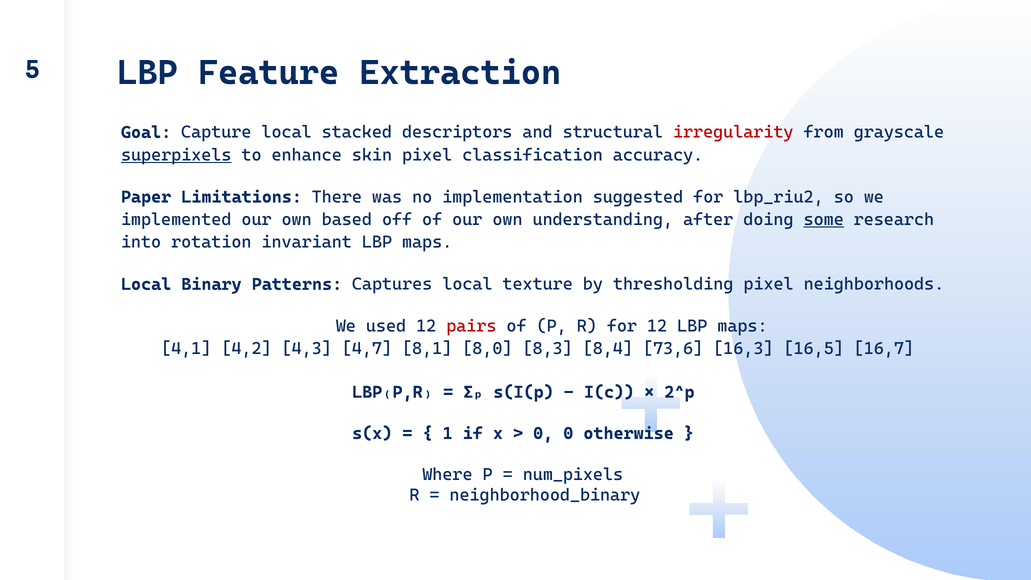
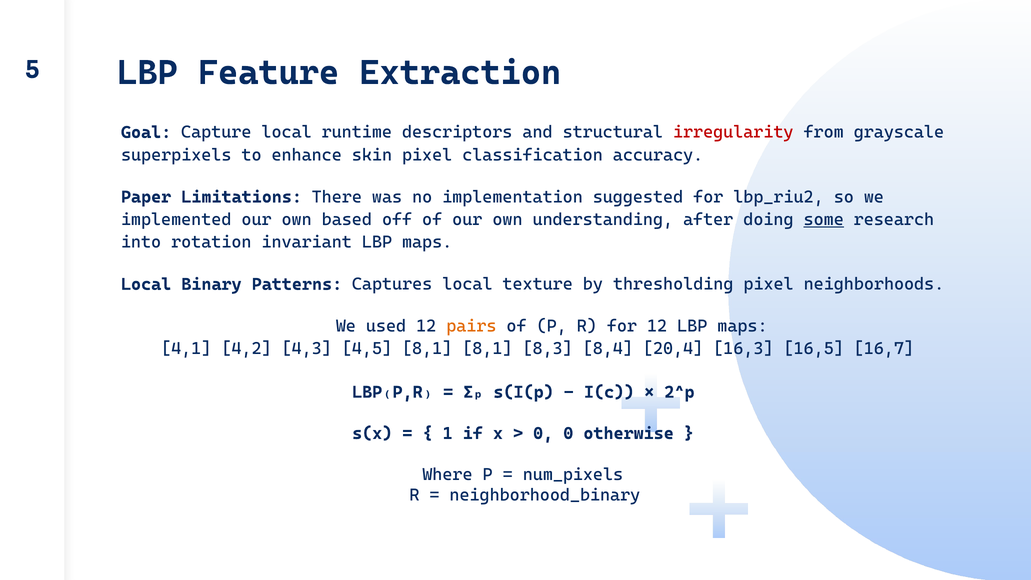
stacked: stacked -> runtime
superpixels underline: present -> none
pairs colour: red -> orange
4,7: 4,7 -> 4,5
8,1 8,0: 8,0 -> 8,1
73,6: 73,6 -> 20,4
